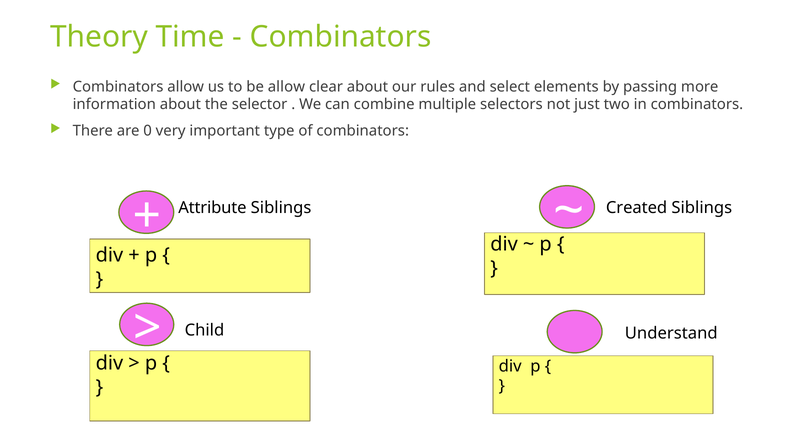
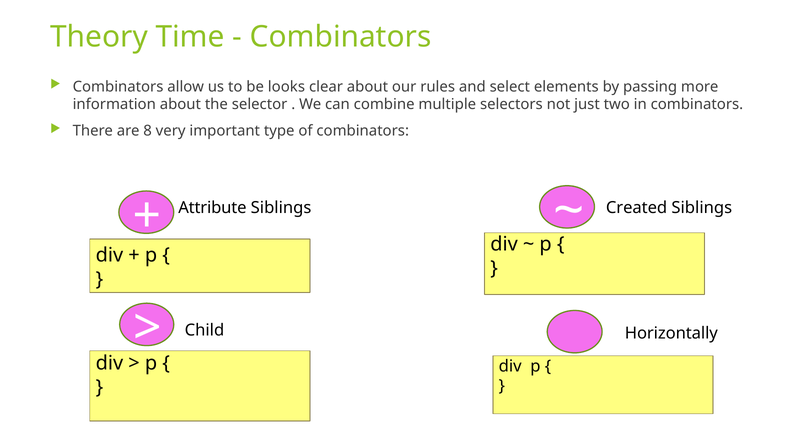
be allow: allow -> looks
0: 0 -> 8
Understand: Understand -> Horizontally
